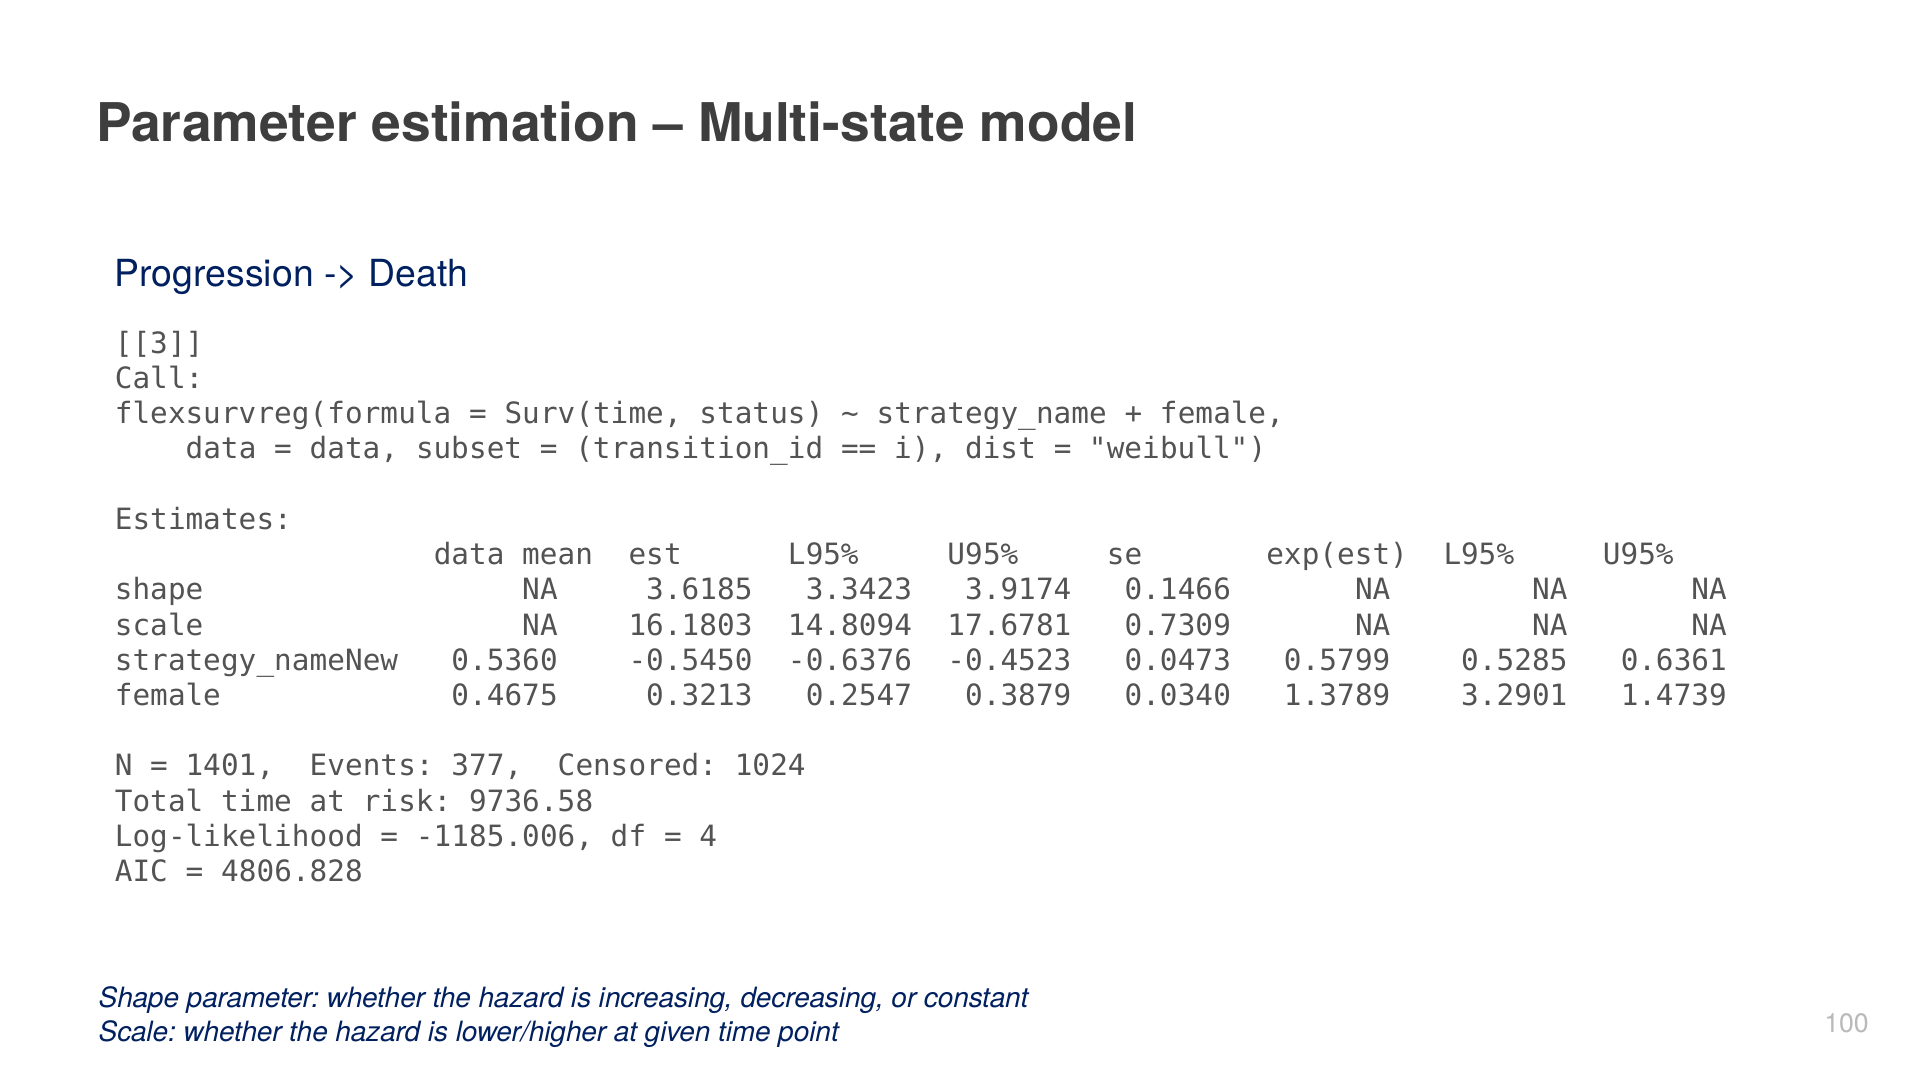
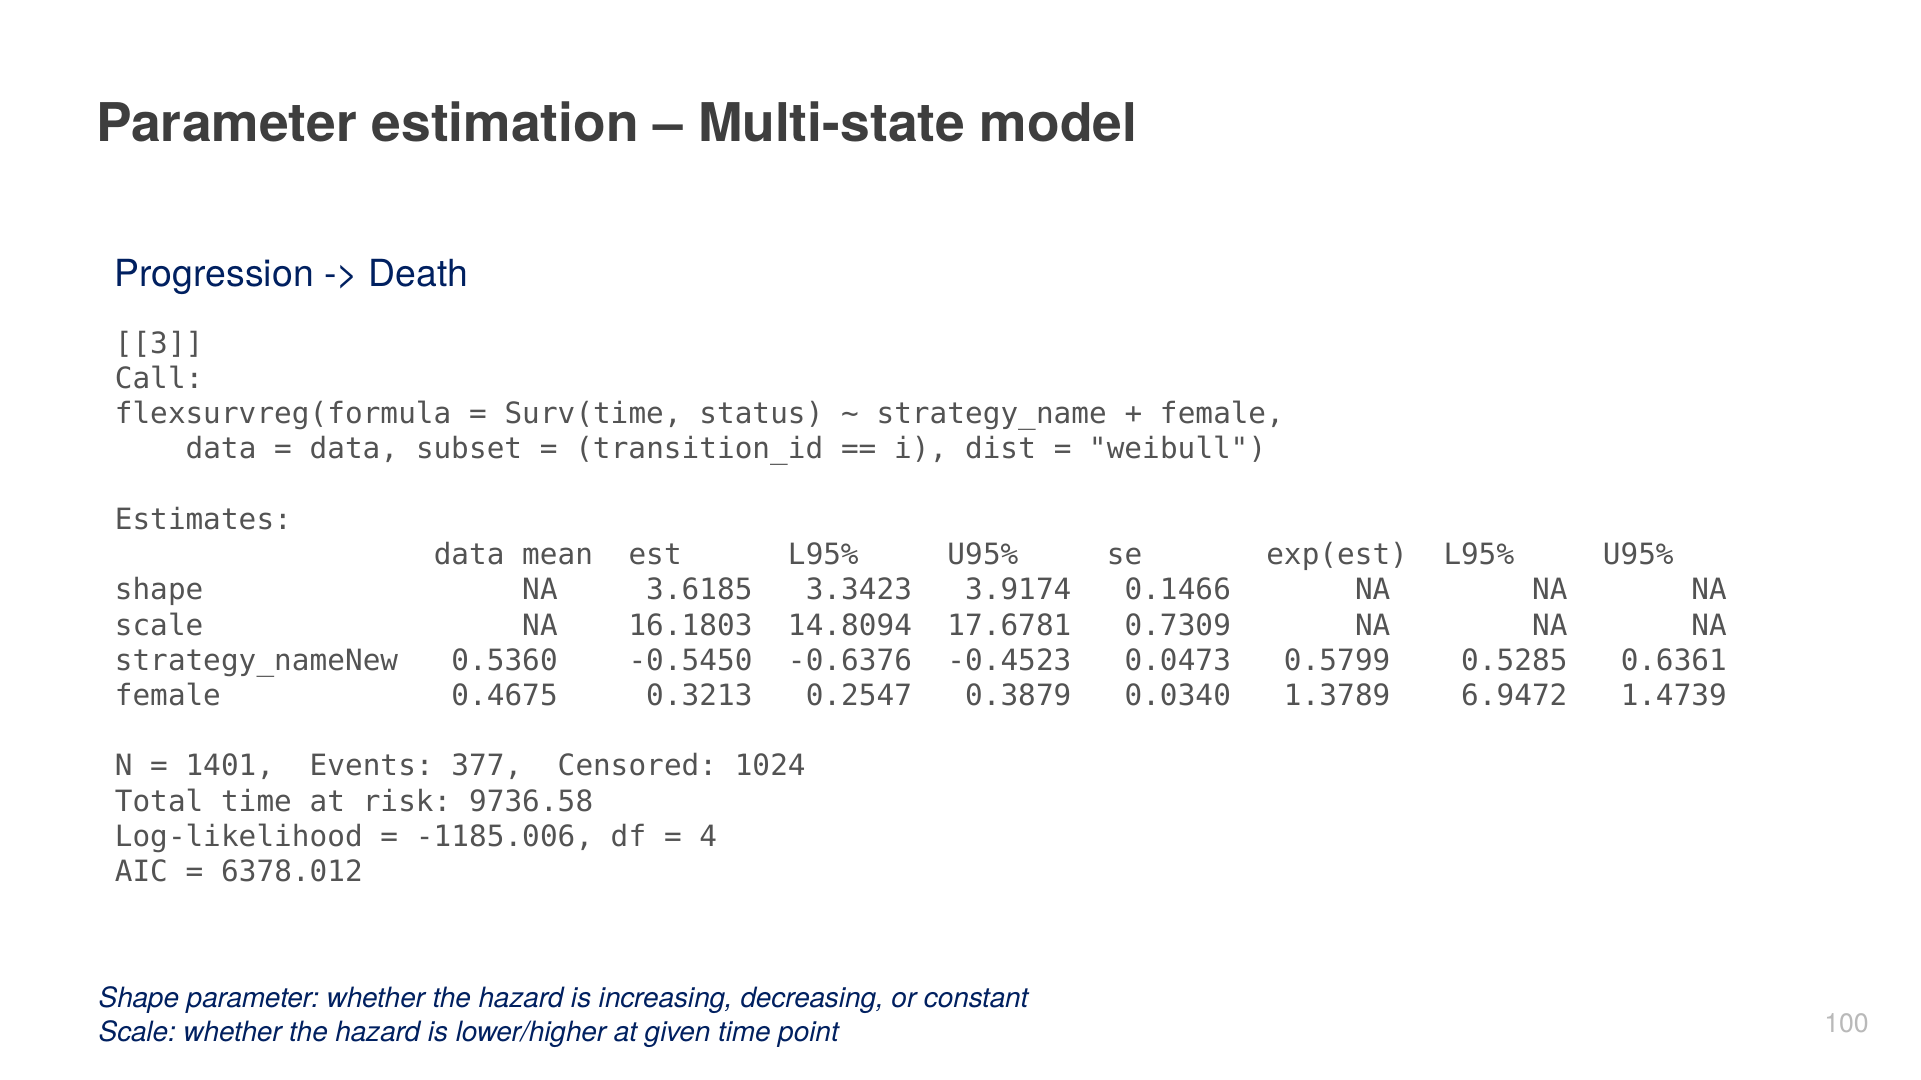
3.2901: 3.2901 -> 6.9472
4806.828: 4806.828 -> 6378.012
